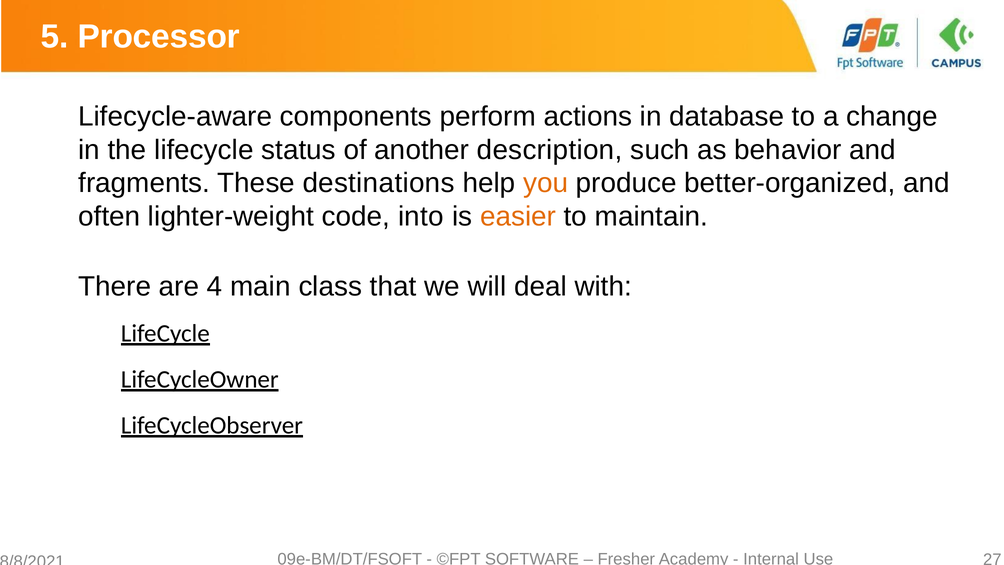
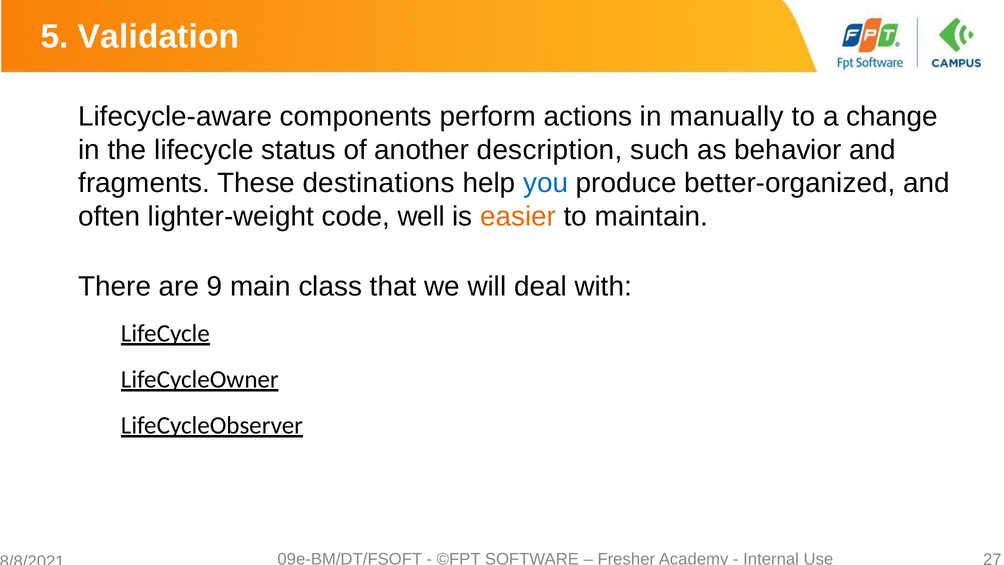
Processor: Processor -> Validation
database: database -> manually
you colour: orange -> blue
into: into -> well
4: 4 -> 9
